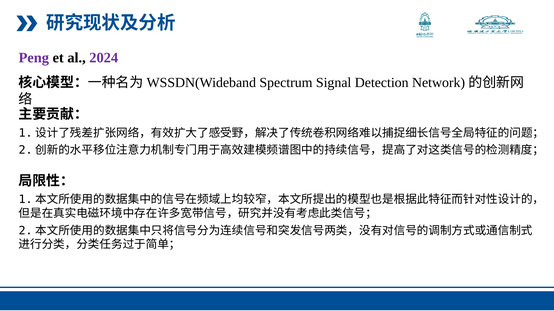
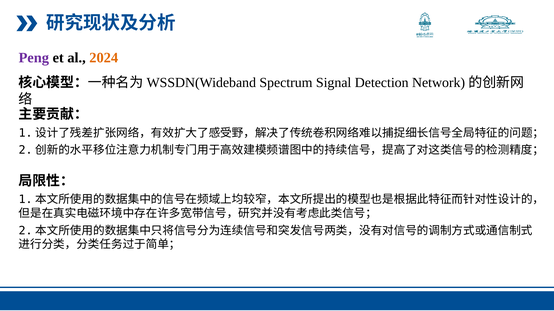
2024 colour: purple -> orange
